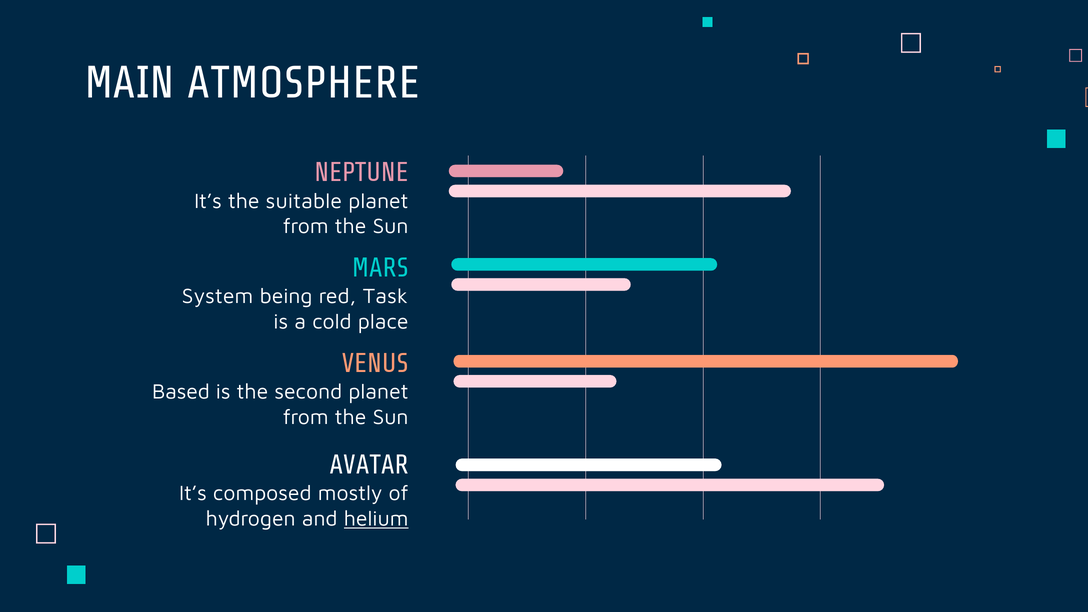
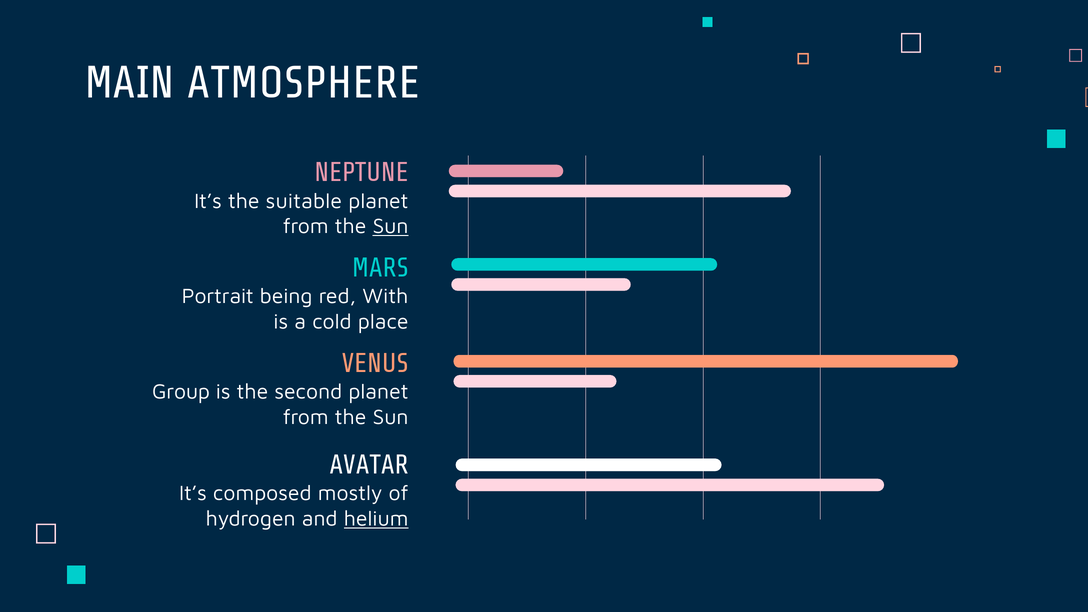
Sun at (391, 227) underline: none -> present
System: System -> Portrait
Task: Task -> With
Based: Based -> Group
